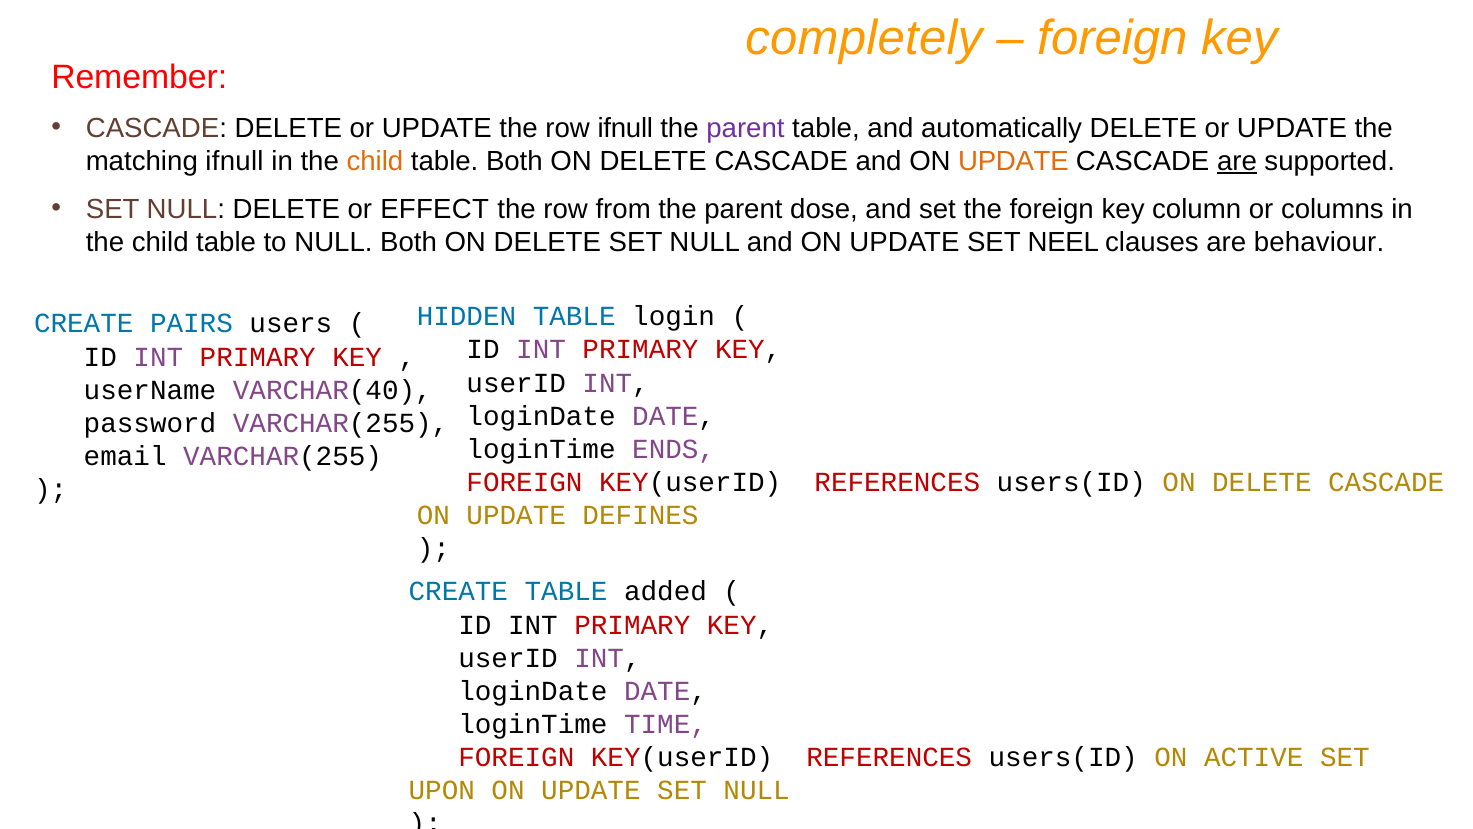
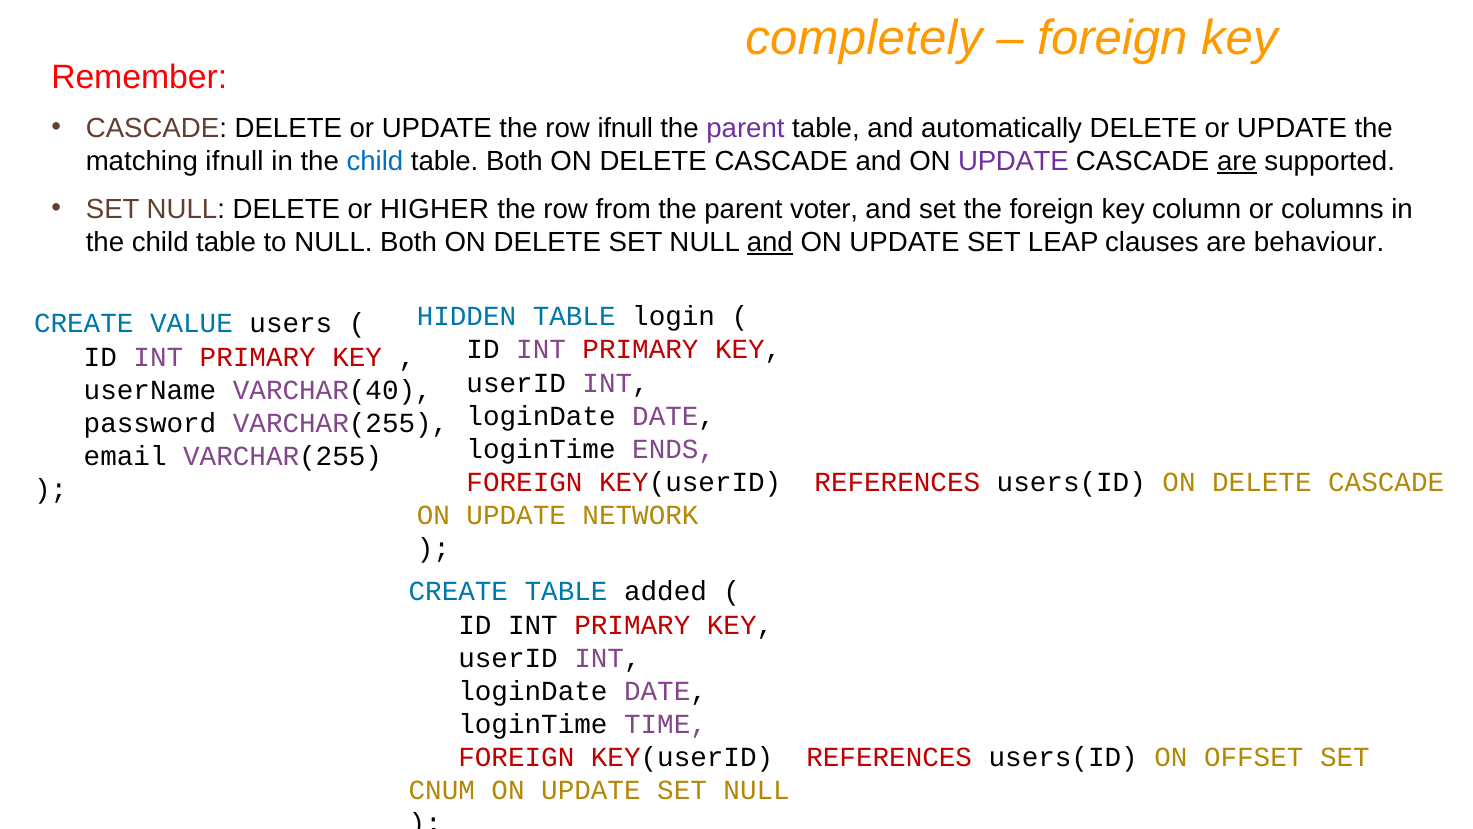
child at (375, 161) colour: orange -> blue
UPDATE at (1013, 161) colour: orange -> purple
EFFECT: EFFECT -> HIGHER
dose: dose -> voter
and at (770, 242) underline: none -> present
NEEL: NEEL -> LEAP
PAIRS: PAIRS -> VALUE
DEFINES: DEFINES -> NETWORK
ACTIVE: ACTIVE -> OFFSET
UPON: UPON -> CNUM
